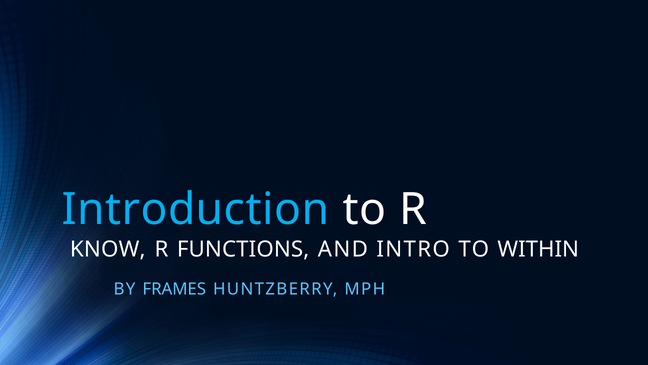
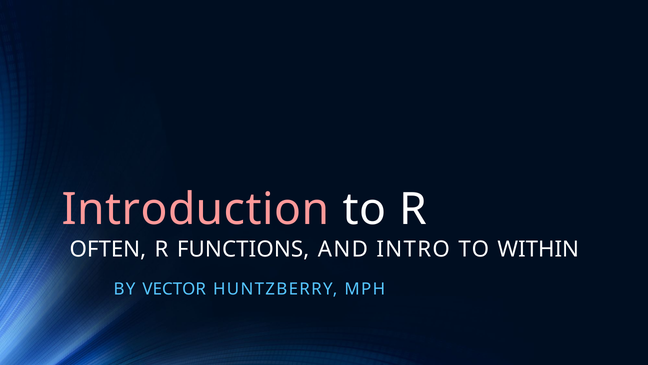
Introduction colour: light blue -> pink
KNOW: KNOW -> OFTEN
FRAMES: FRAMES -> VECTOR
